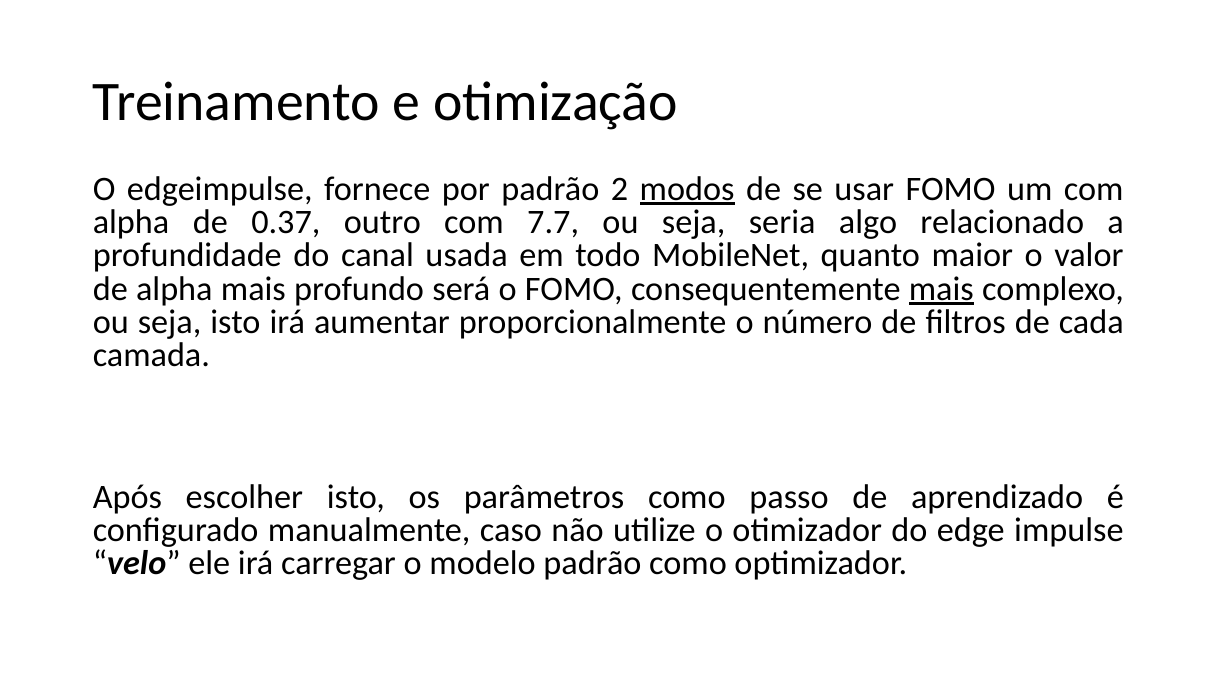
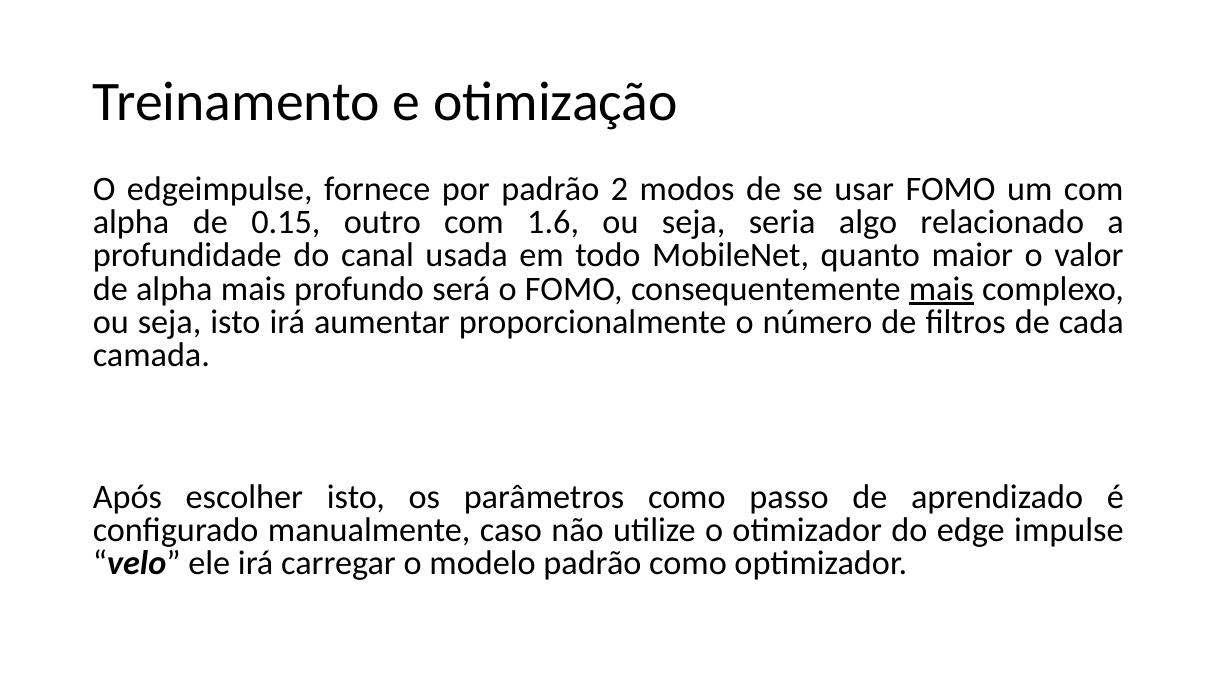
modos underline: present -> none
0.37: 0.37 -> 0.15
7.7: 7.7 -> 1.6
